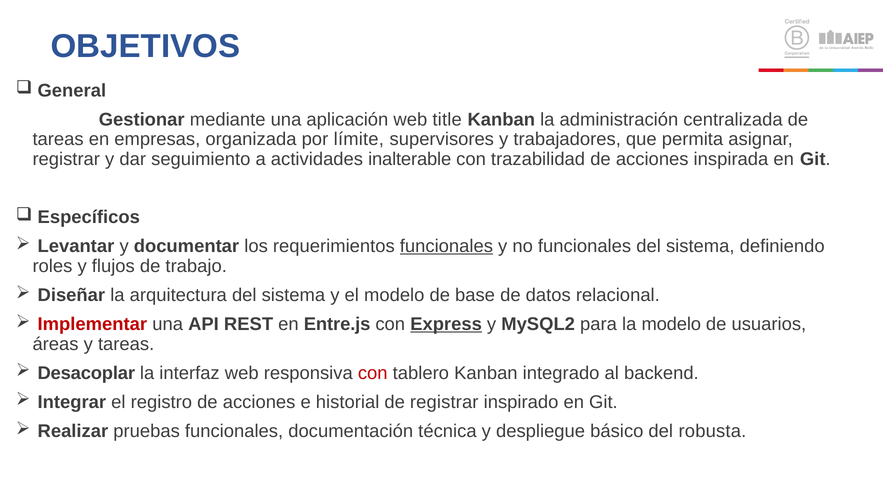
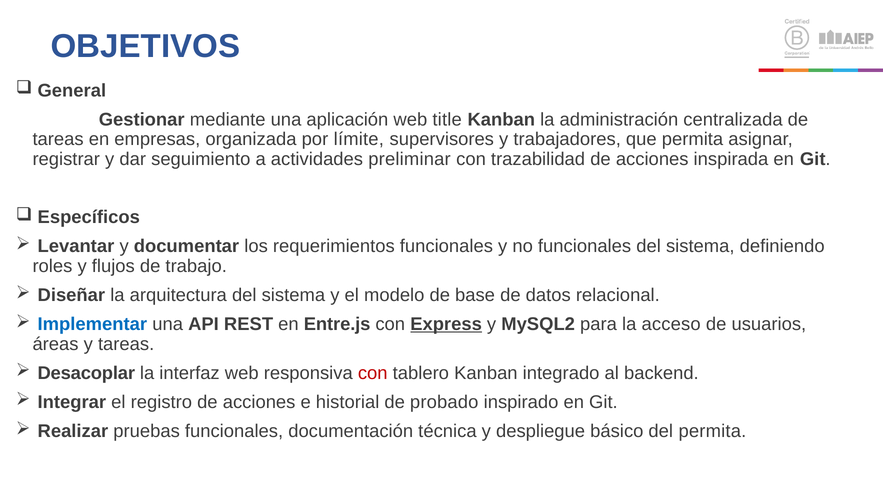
inalterable: inalterable -> preliminar
funcionales at (446, 247) underline: present -> none
Implementar colour: red -> blue
la modelo: modelo -> acceso
de registrar: registrar -> probado
del robusta: robusta -> permita
